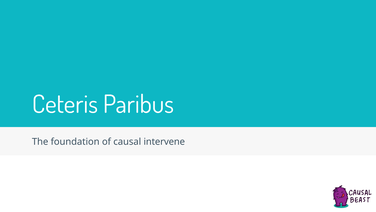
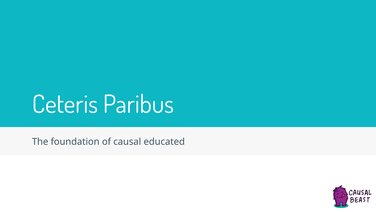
intervene: intervene -> educated
